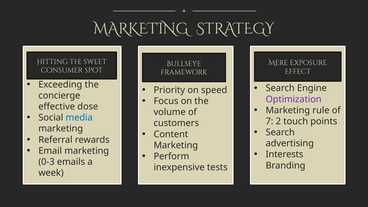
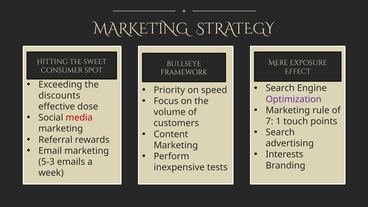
concierge: concierge -> discounts
media colour: blue -> red
2: 2 -> 1
0-3: 0-3 -> 5-3
